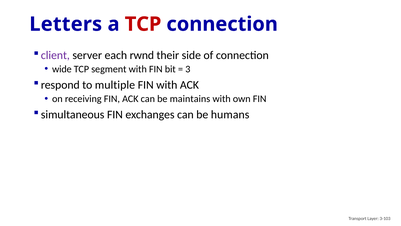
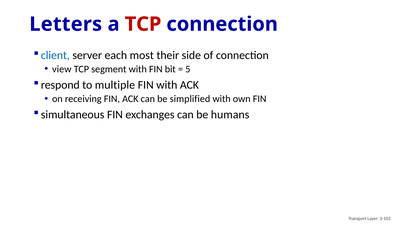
client colour: purple -> blue
rwnd: rwnd -> most
wide: wide -> view
3: 3 -> 5
maintains: maintains -> simplified
